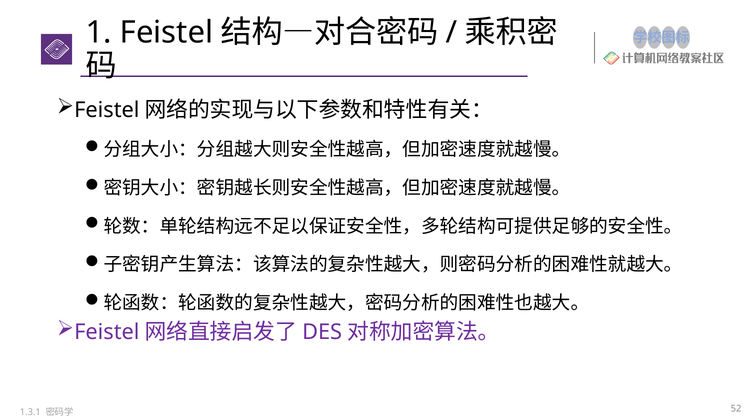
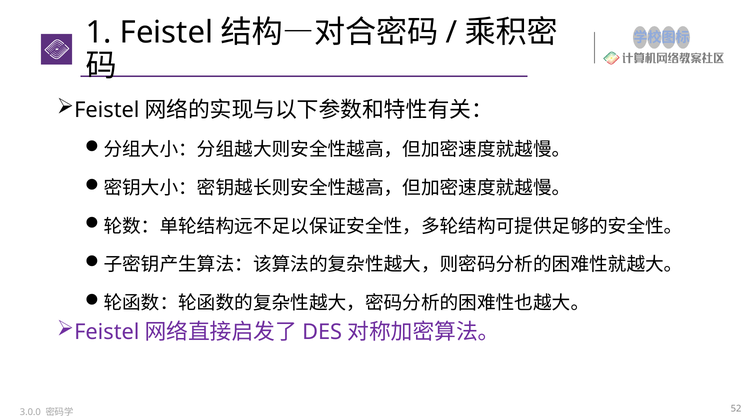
1.3.1: 1.3.1 -> 3.0.0
